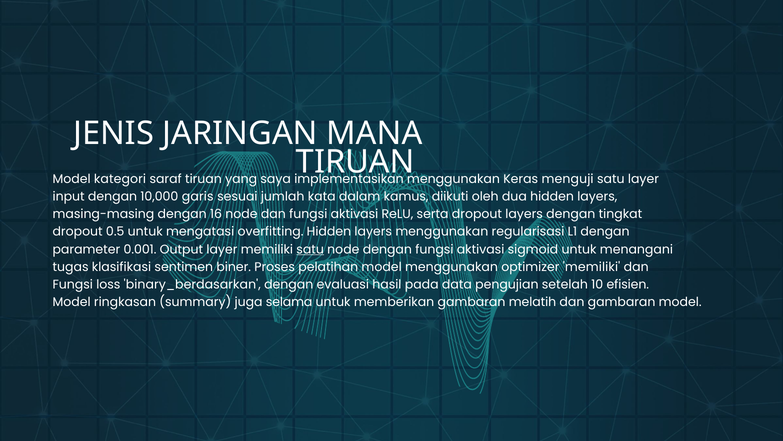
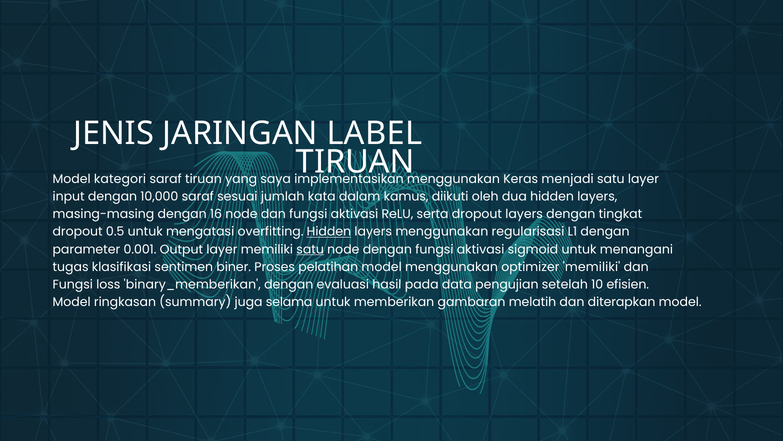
MANA: MANA -> LABEL
menguji: menguji -> menjadi
10,000 garis: garis -> saraf
Hidden at (329, 232) underline: none -> present
binary_berdasarkan: binary_berdasarkan -> binary_memberikan
dan gambaran: gambaran -> diterapkan
